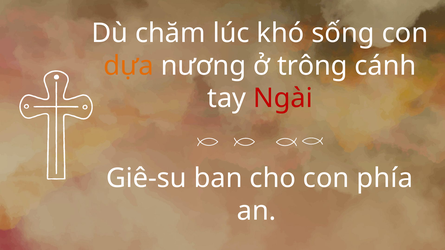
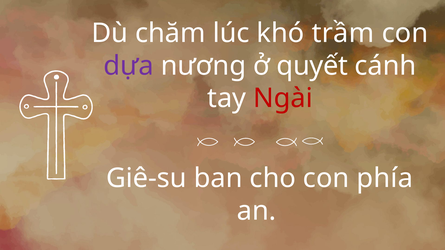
sống: sống -> trầm
dựa colour: orange -> purple
trông: trông -> quyết
